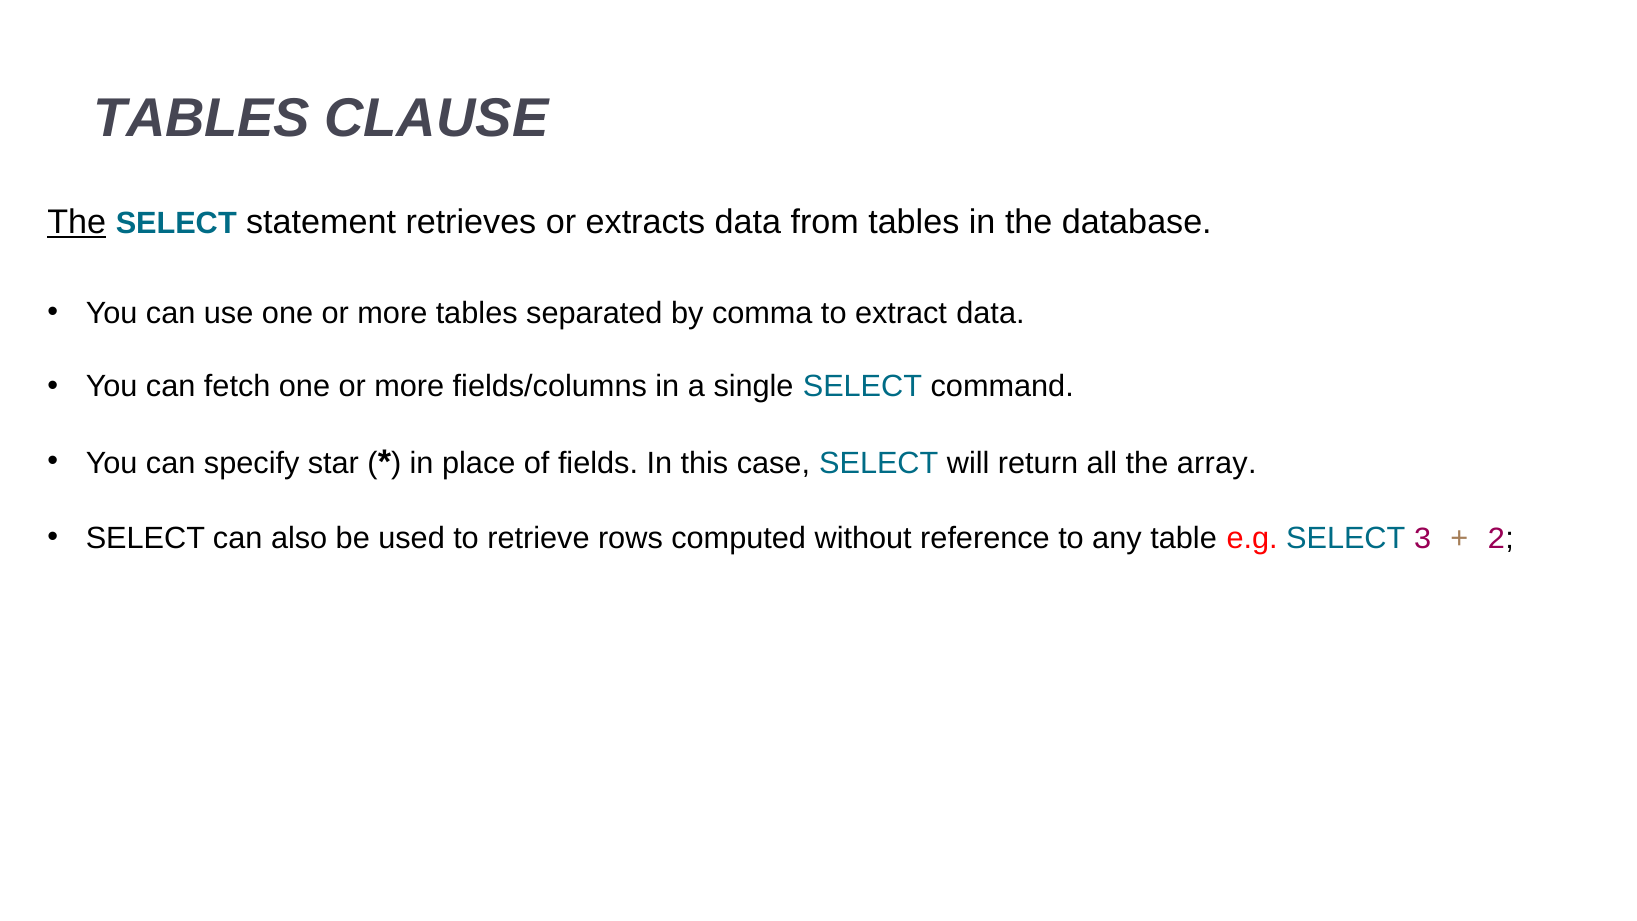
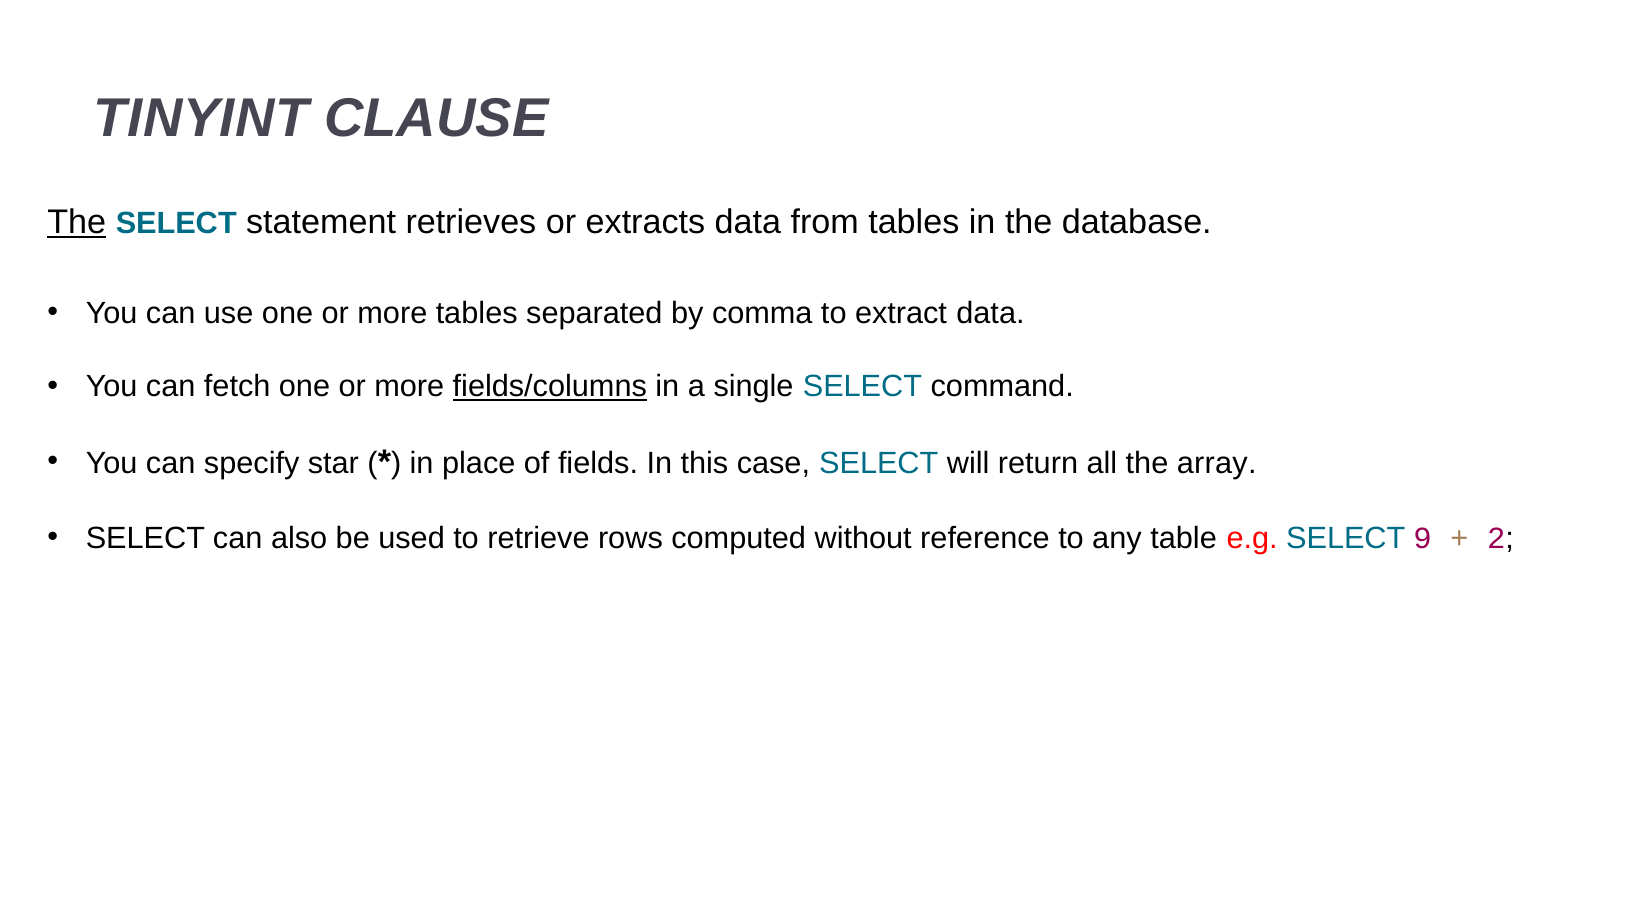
TABLES at (202, 118): TABLES -> TINYINT
fields/columns underline: none -> present
3: 3 -> 9
